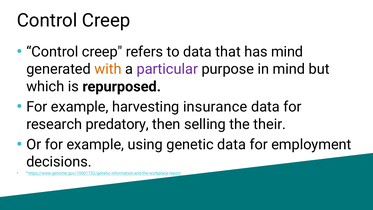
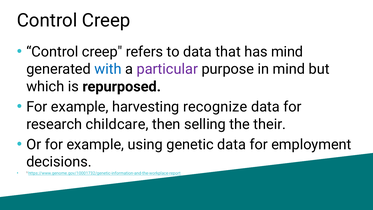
with colour: orange -> blue
insurance: insurance -> recognize
predatory: predatory -> childcare
